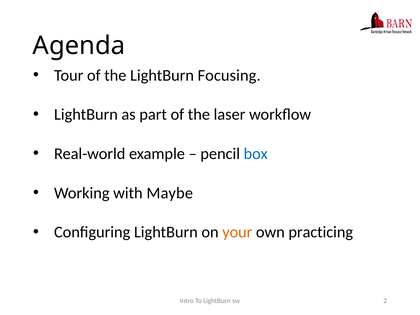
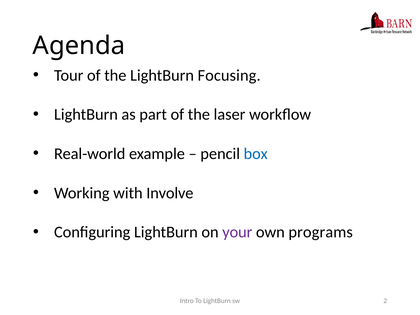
Maybe: Maybe -> Involve
your colour: orange -> purple
practicing: practicing -> programs
